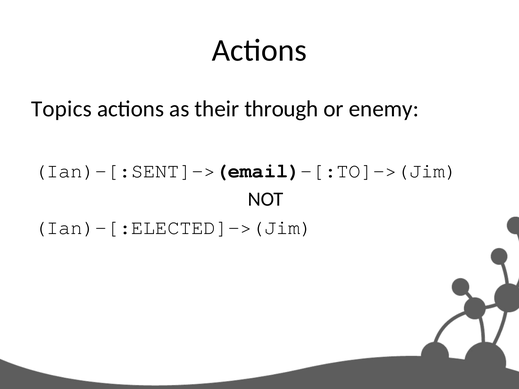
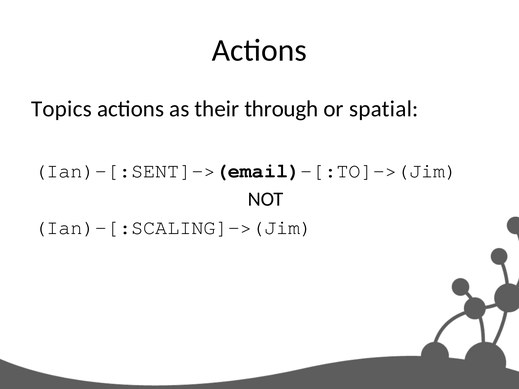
enemy: enemy -> spatial
Ian)-[:ELECTED]->(Jim: Ian)-[:ELECTED]->(Jim -> Ian)-[:SCALING]->(Jim
